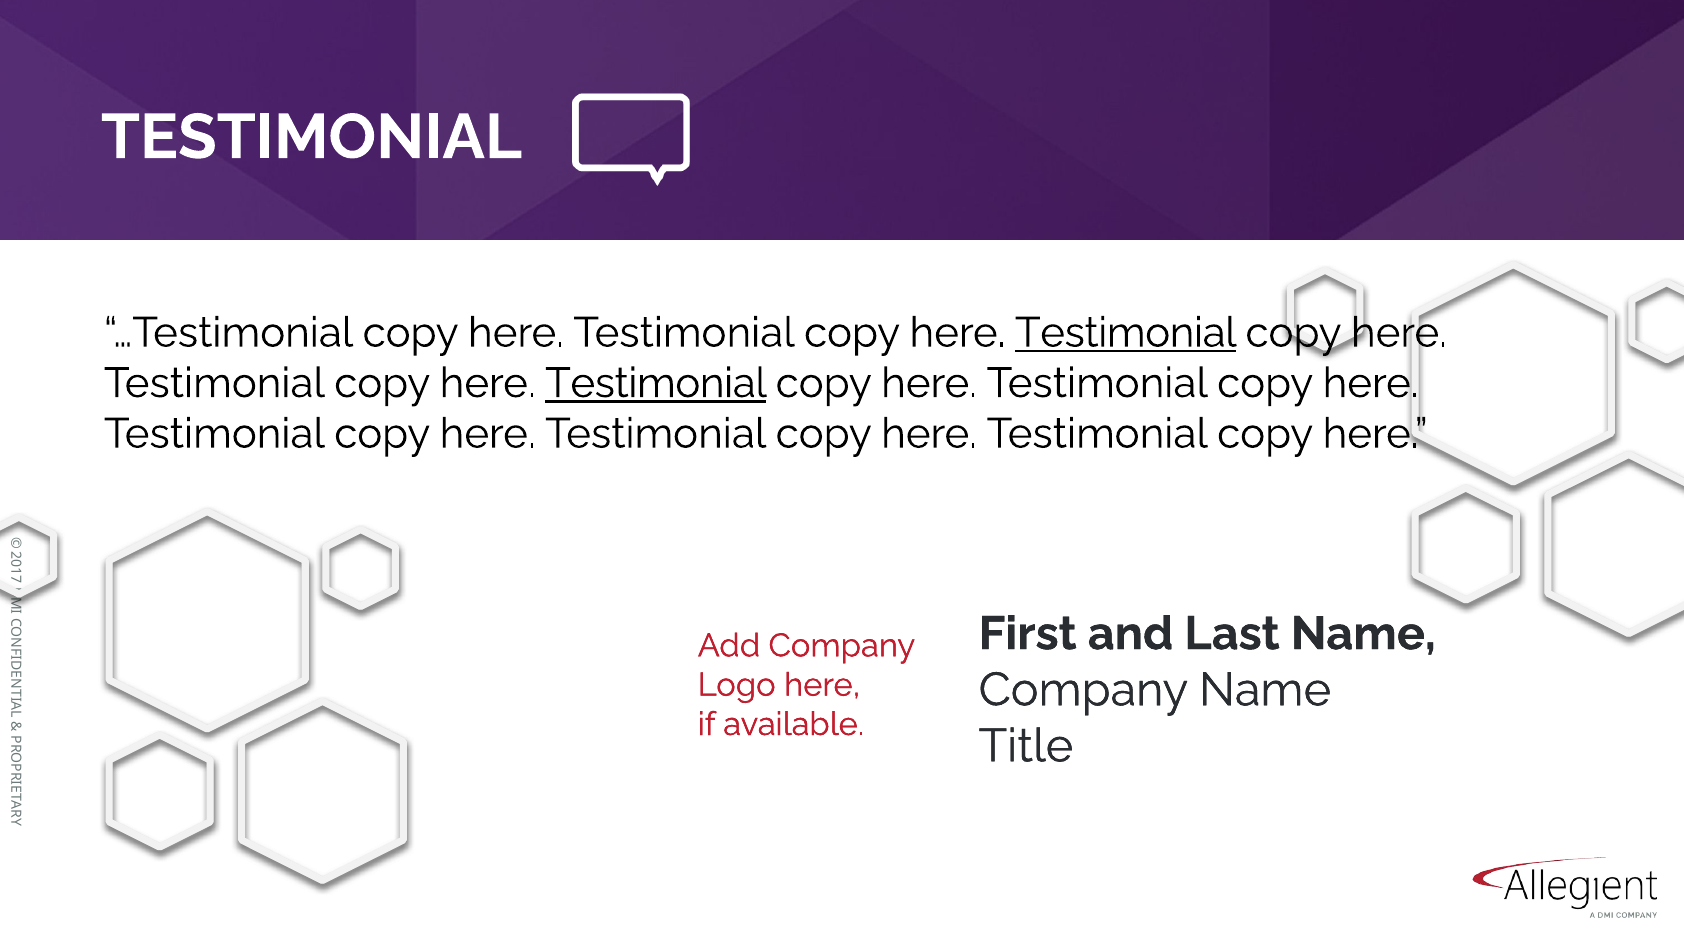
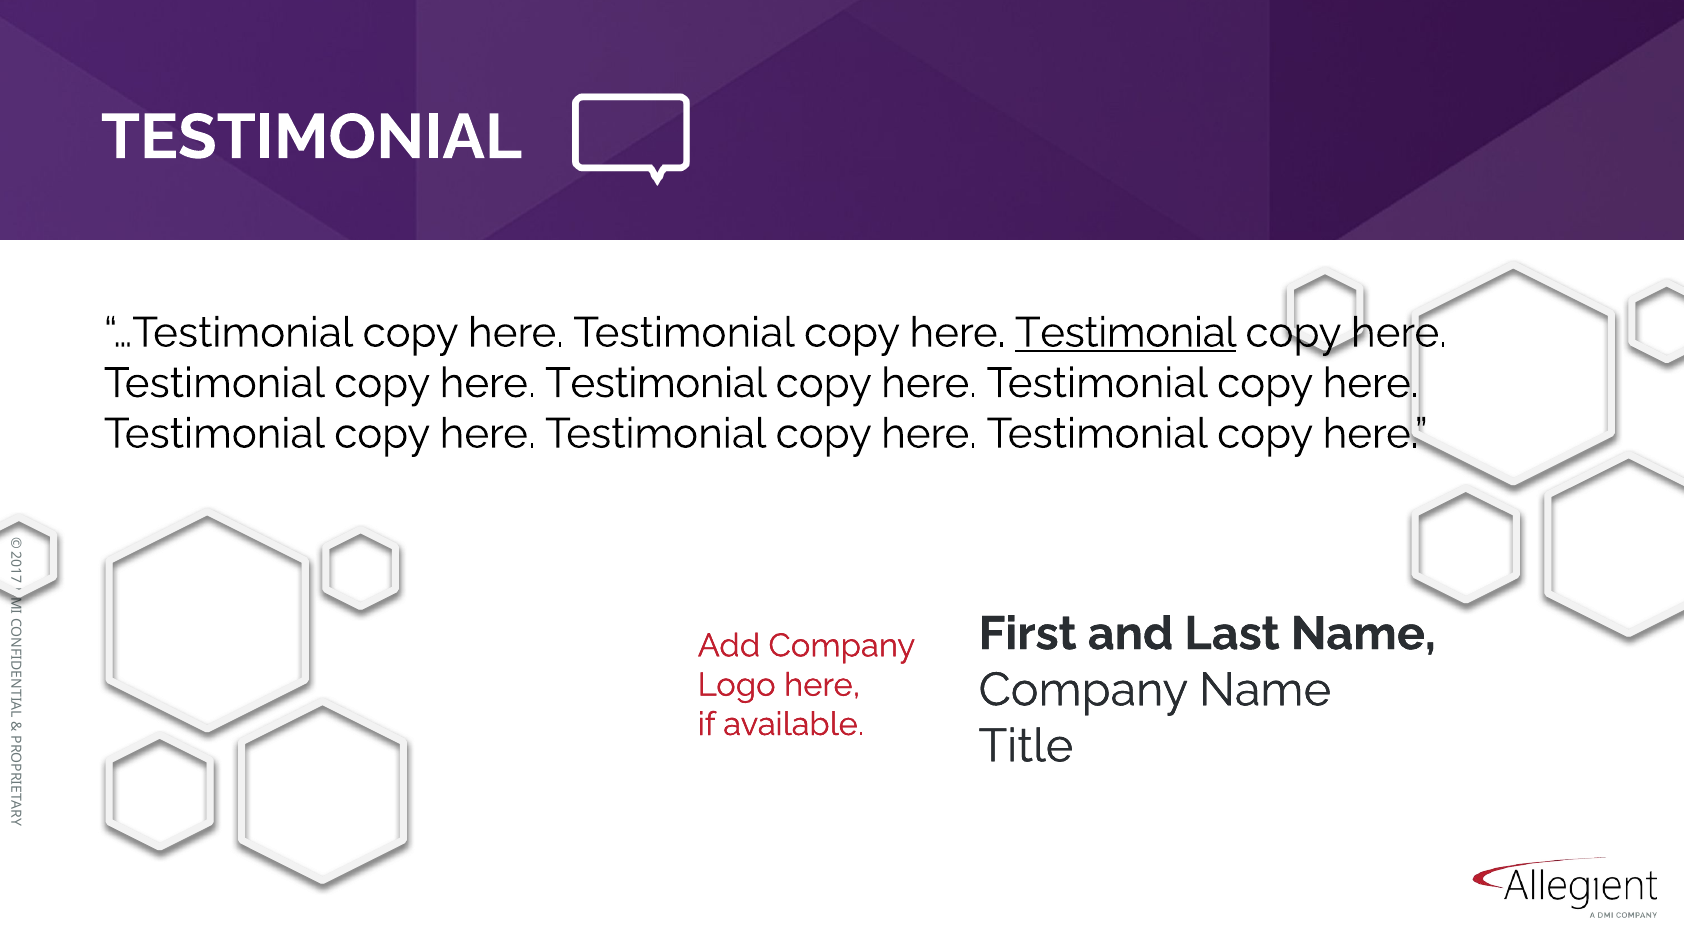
Testimonial at (656, 383) underline: present -> none
